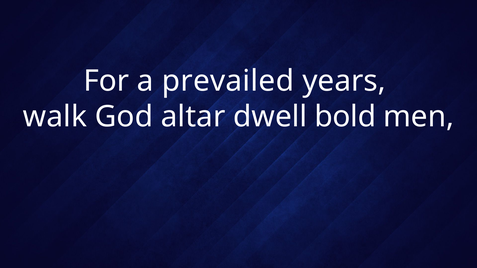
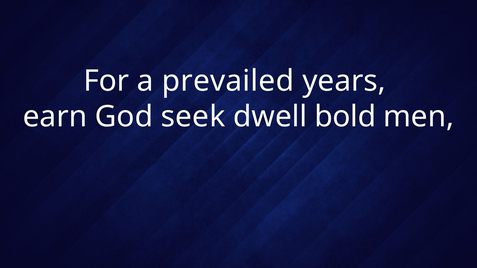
walk: walk -> earn
altar: altar -> seek
